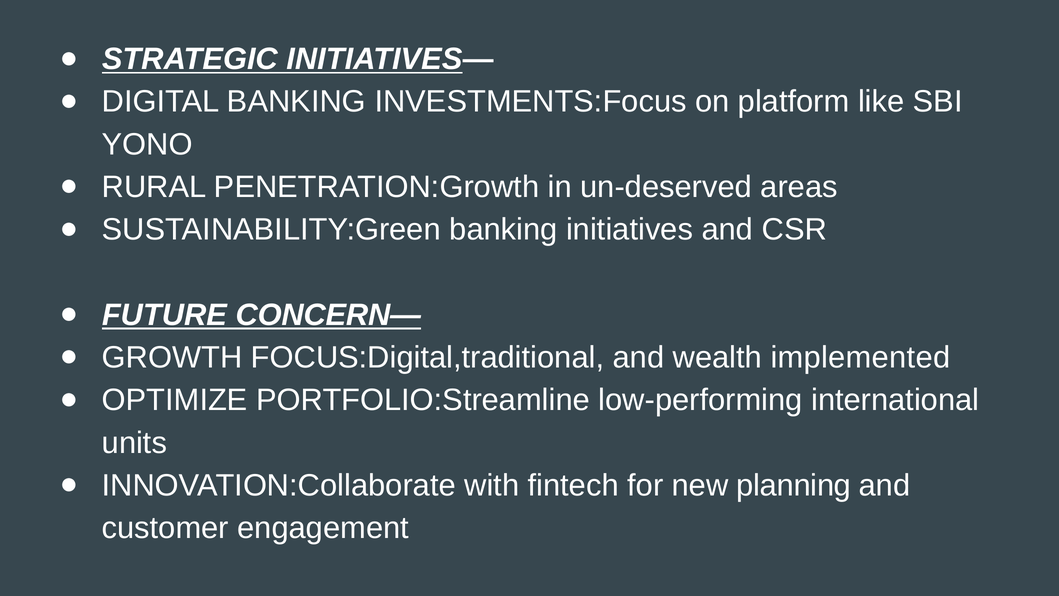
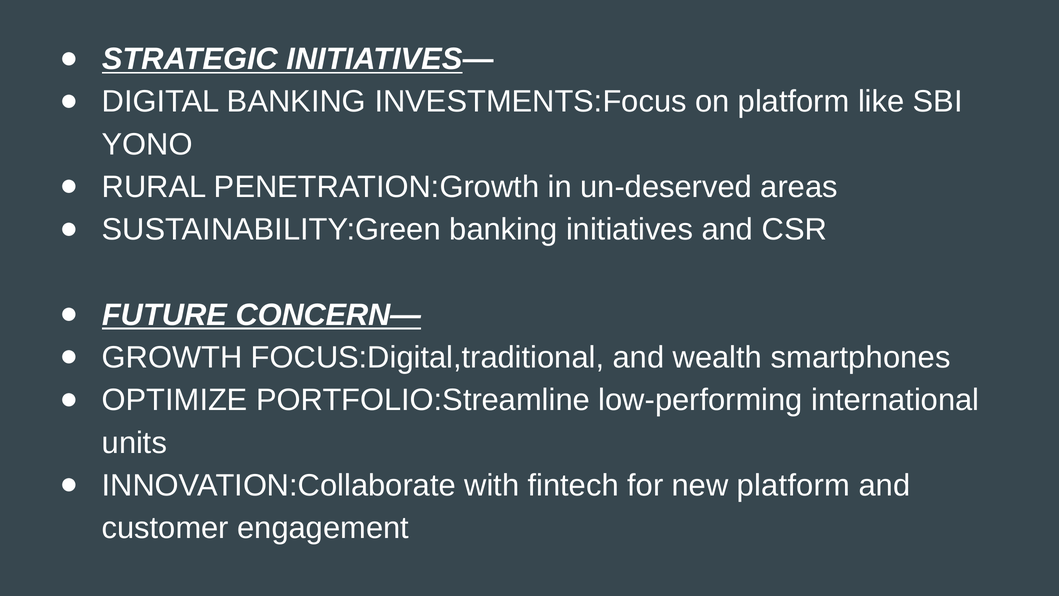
implemented: implemented -> smartphones
new planning: planning -> platform
